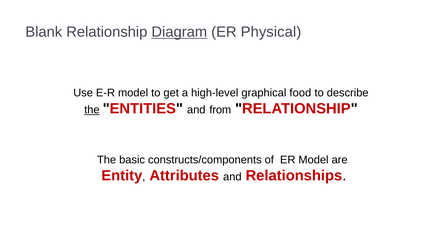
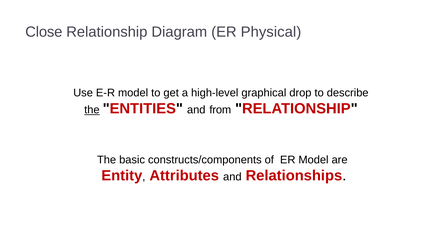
Blank: Blank -> Close
Diagram underline: present -> none
food: food -> drop
